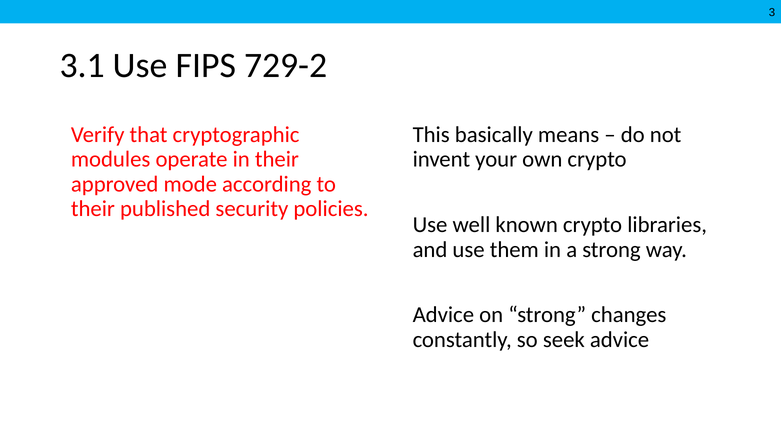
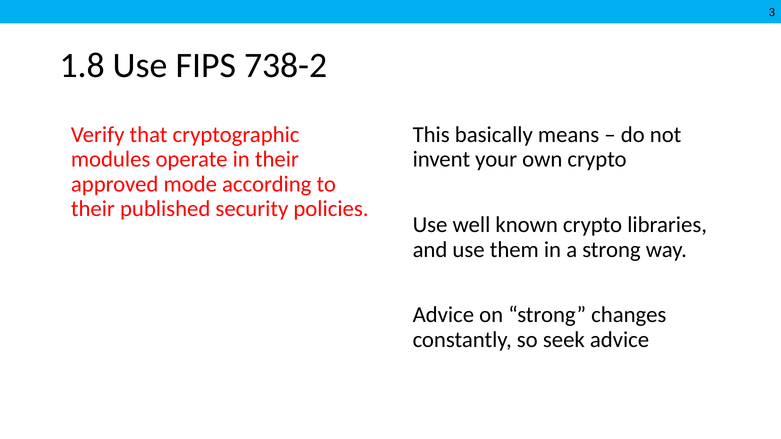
3.1: 3.1 -> 1.8
729-2: 729-2 -> 738-2
